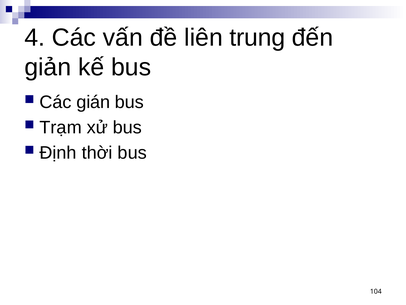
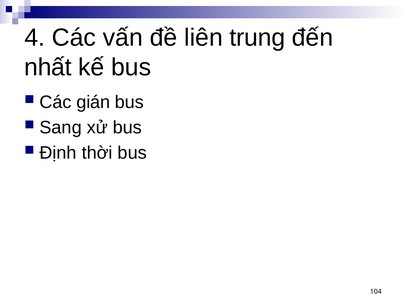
giản: giản -> nhất
Trạm: Trạm -> Sang
